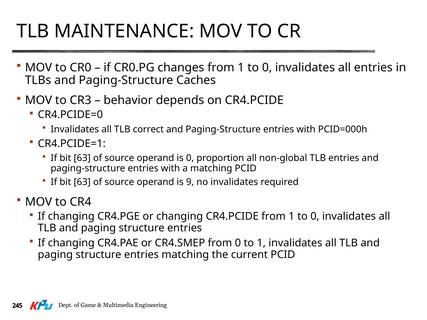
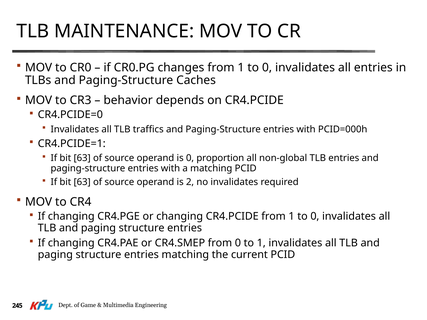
correct: correct -> traffics
9: 9 -> 2
